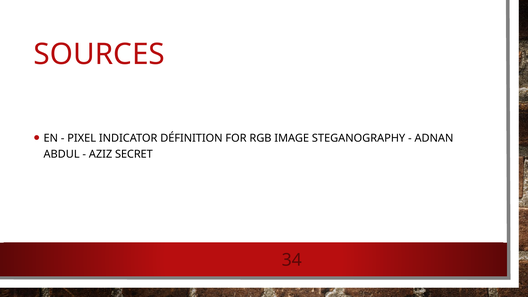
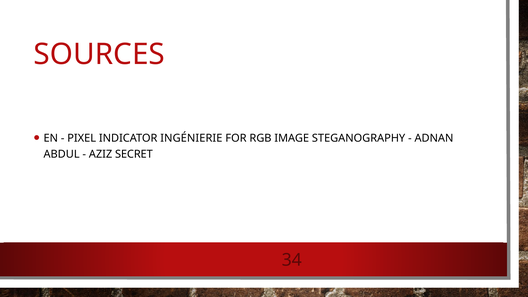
DÉFINITION: DÉFINITION -> INGÉNIERIE
